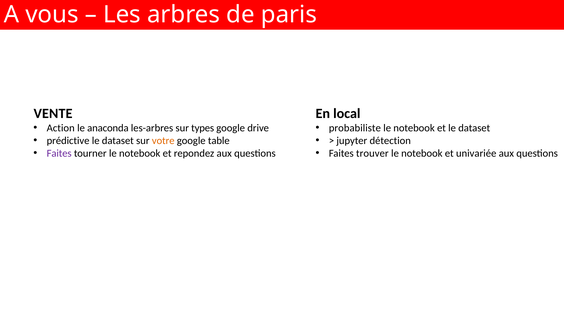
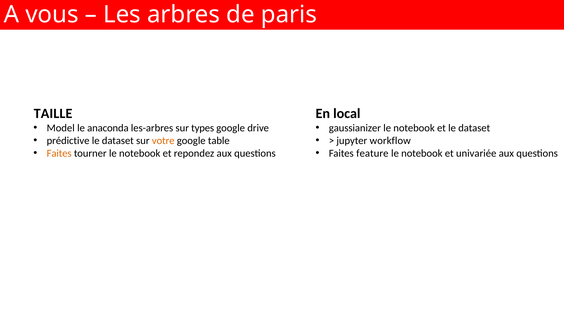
VENTE: VENTE -> TAILLE
Action: Action -> Model
probabiliste: probabiliste -> gaussianizer
détection: détection -> workflow
Faites at (59, 153) colour: purple -> orange
trouver: trouver -> feature
